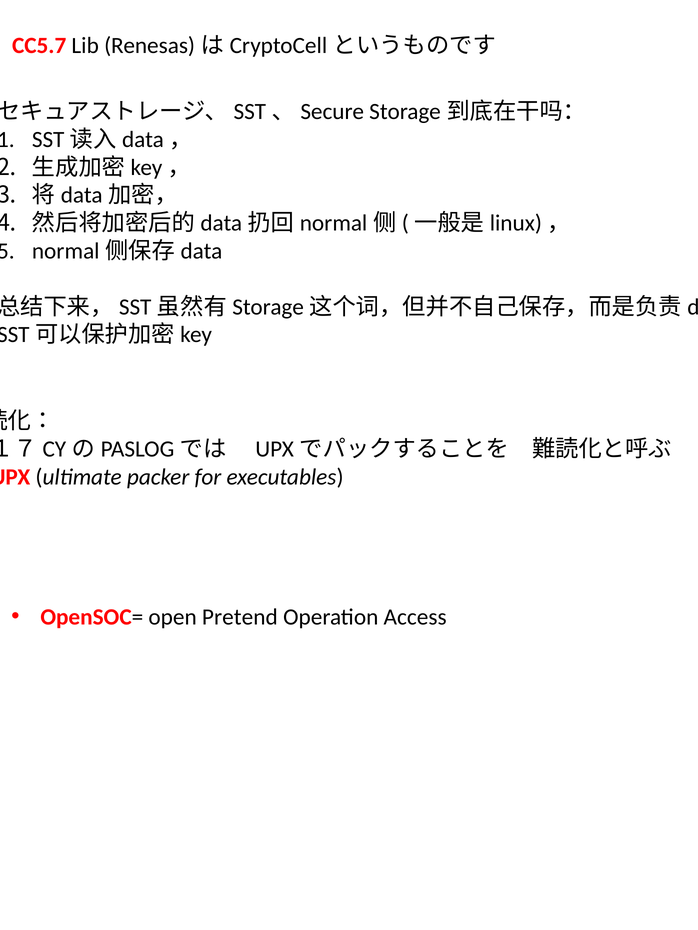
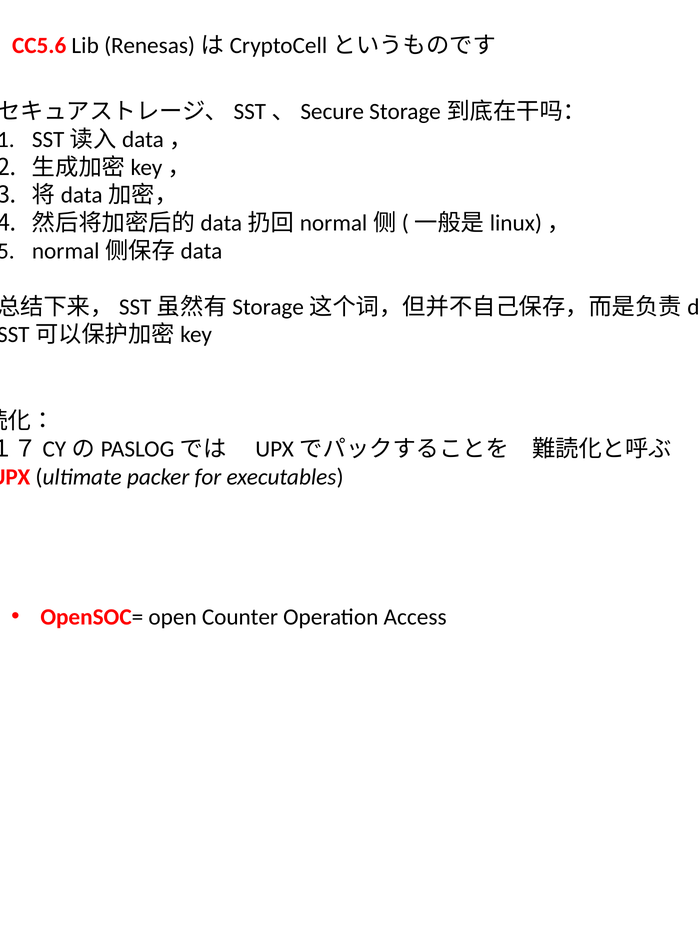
CC5.7: CC5.7 -> CC5.6
Pretend: Pretend -> Counter
